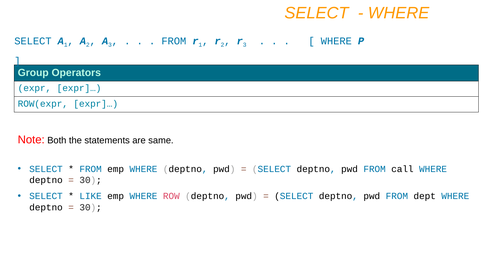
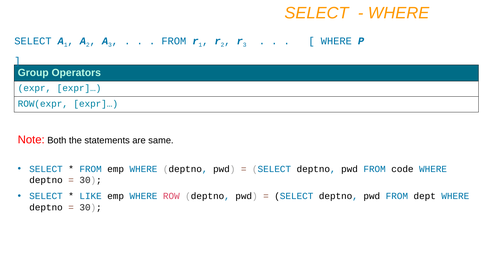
call: call -> code
